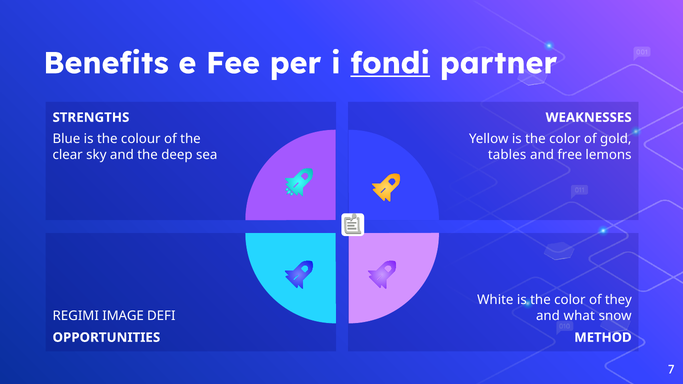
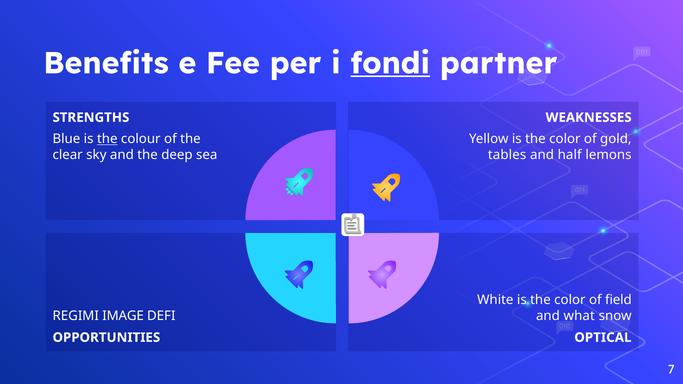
the at (107, 139) underline: none -> present
free: free -> half
they: they -> field
METHOD: METHOD -> OPTICAL
